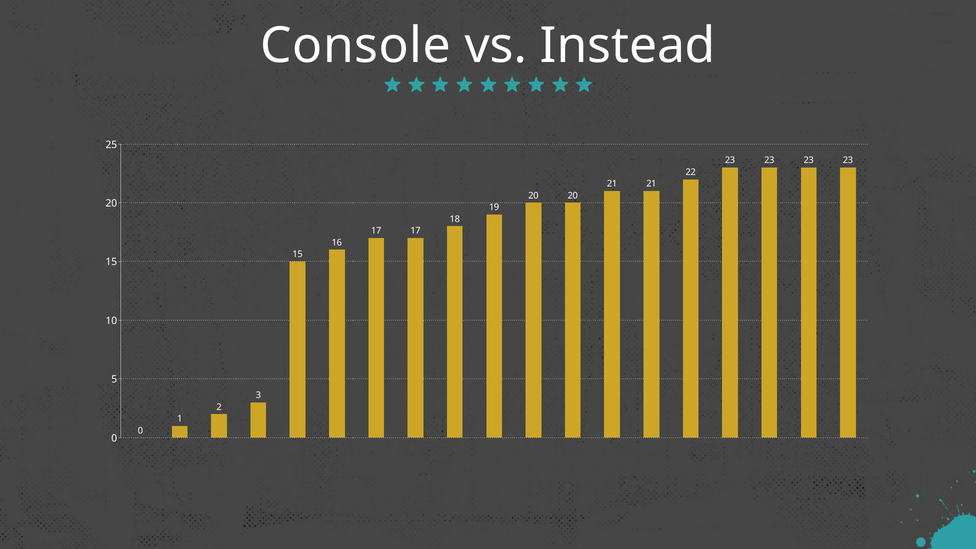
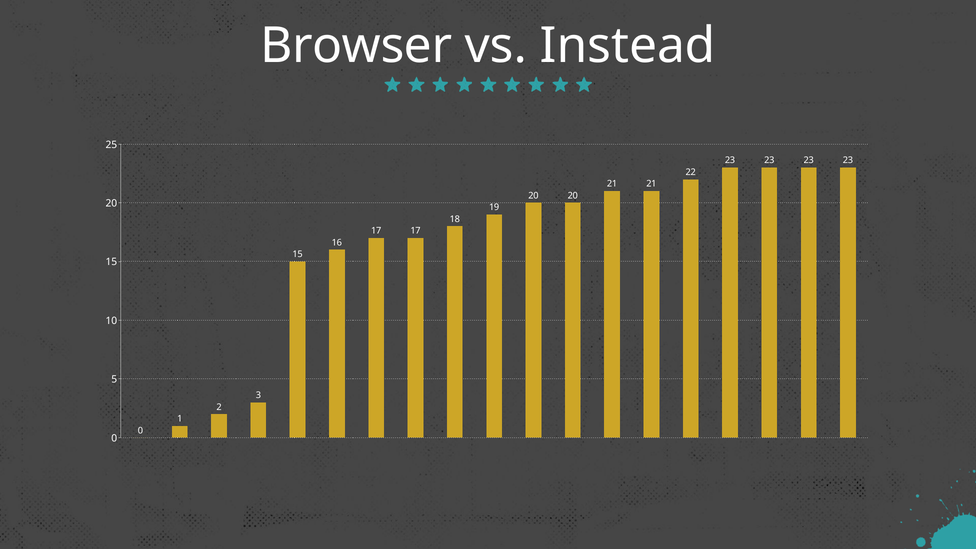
Console: Console -> Browser
